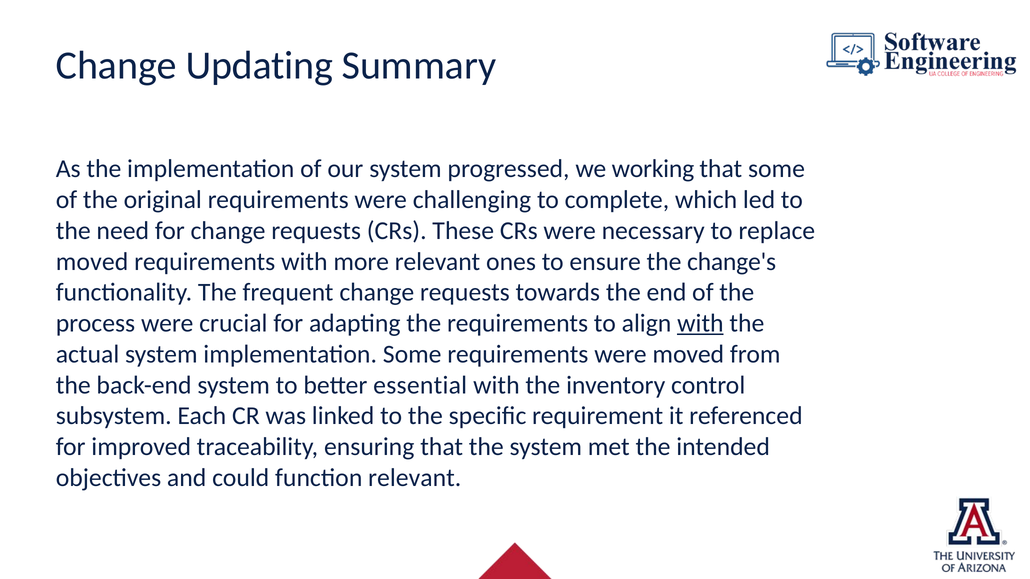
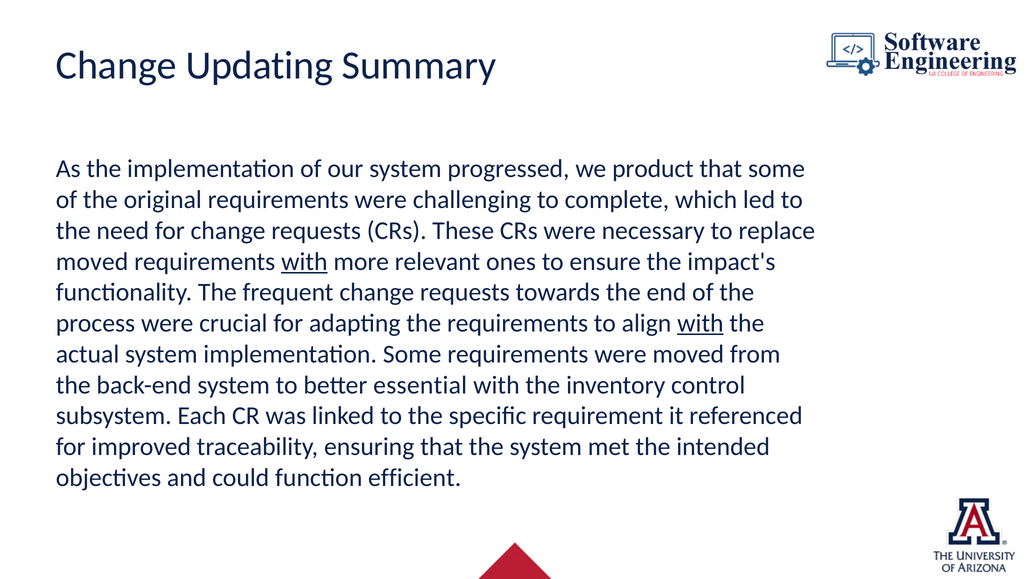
working: working -> product
with at (304, 262) underline: none -> present
change's: change's -> impact's
function relevant: relevant -> efficient
